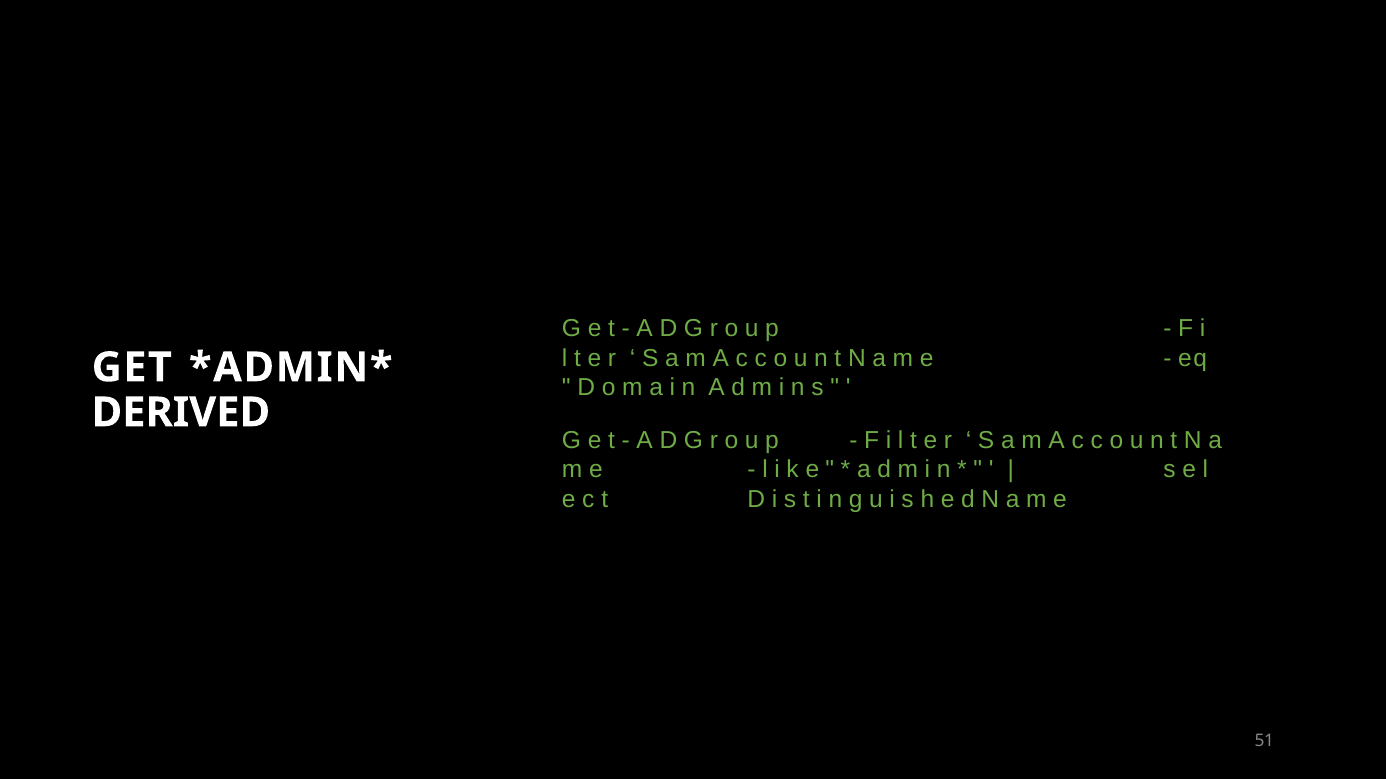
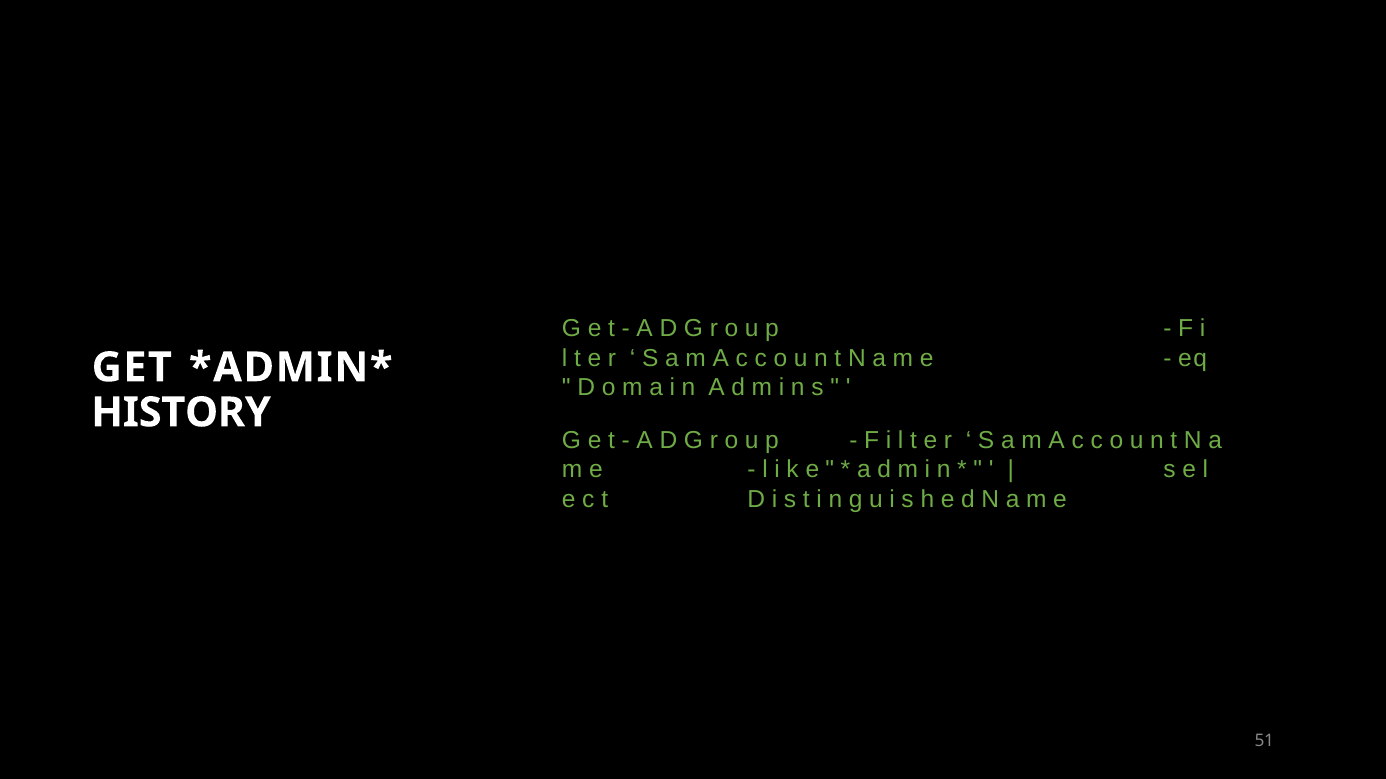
DERIVED: DERIVED -> HISTORY
